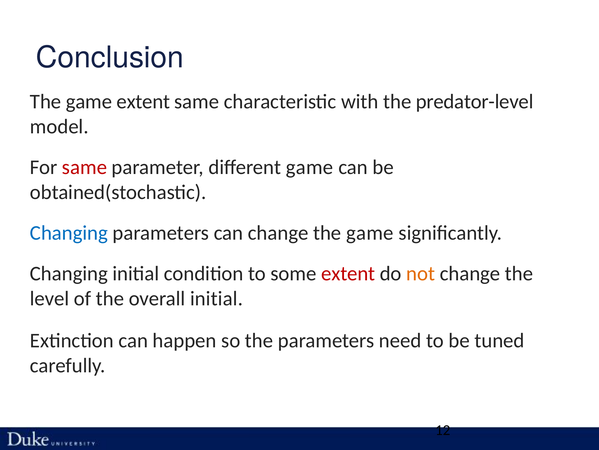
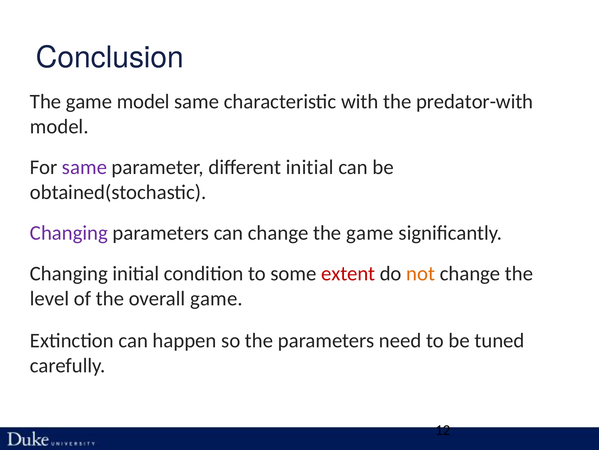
game extent: extent -> model
predator-level: predator-level -> predator-with
same at (84, 167) colour: red -> purple
different game: game -> initial
Changing at (69, 233) colour: blue -> purple
overall initial: initial -> game
